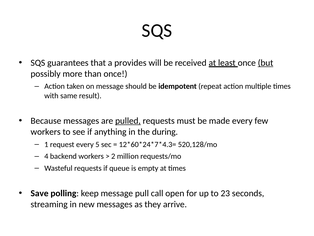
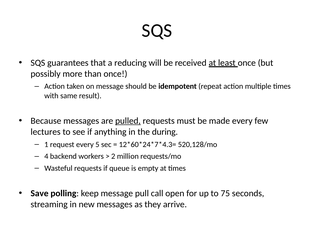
provides: provides -> reducing
but underline: present -> none
workers at (46, 132): workers -> lectures
23: 23 -> 75
